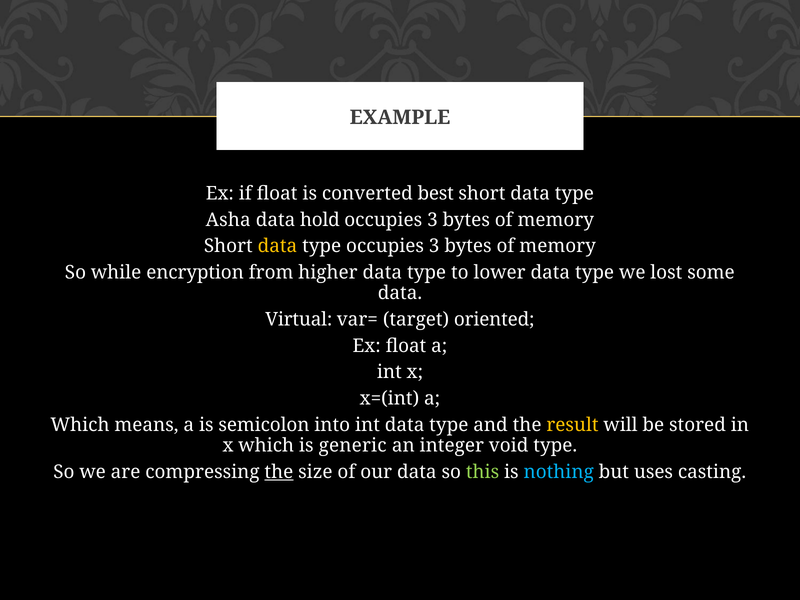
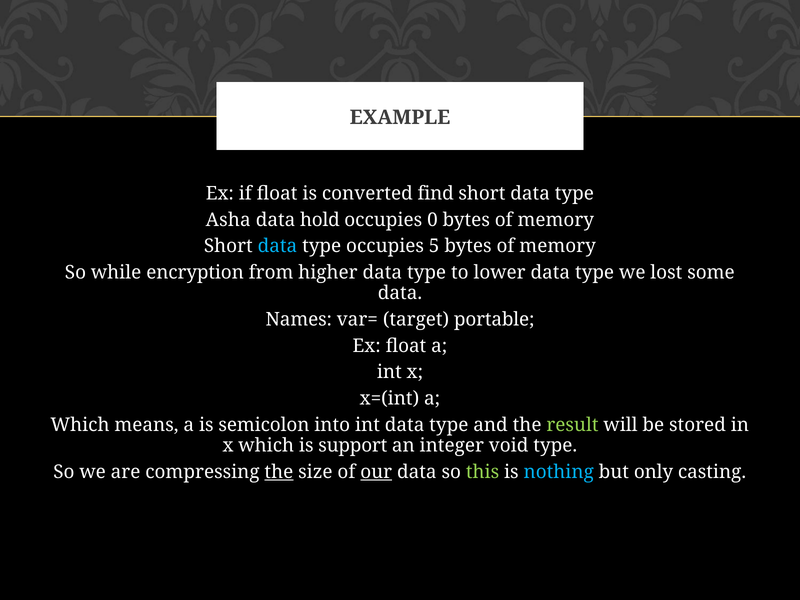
best: best -> find
3 at (432, 220): 3 -> 0
data at (277, 246) colour: yellow -> light blue
type occupies 3: 3 -> 5
Virtual: Virtual -> Names
oriented: oriented -> portable
result colour: yellow -> light green
generic: generic -> support
our underline: none -> present
uses: uses -> only
